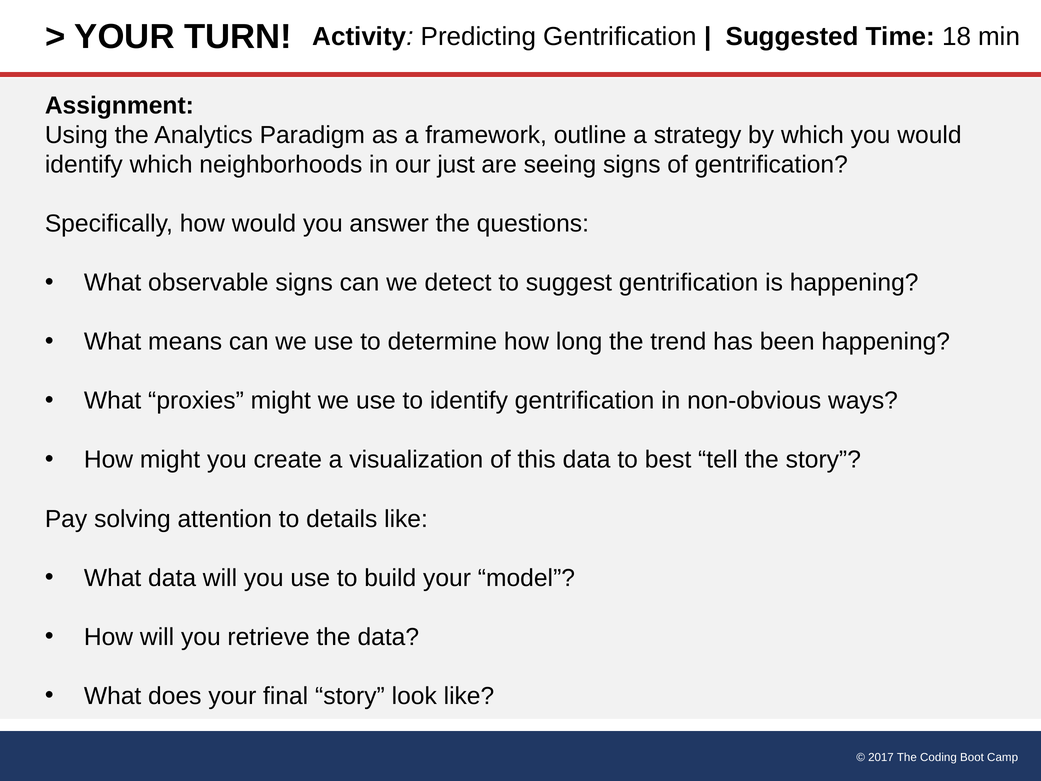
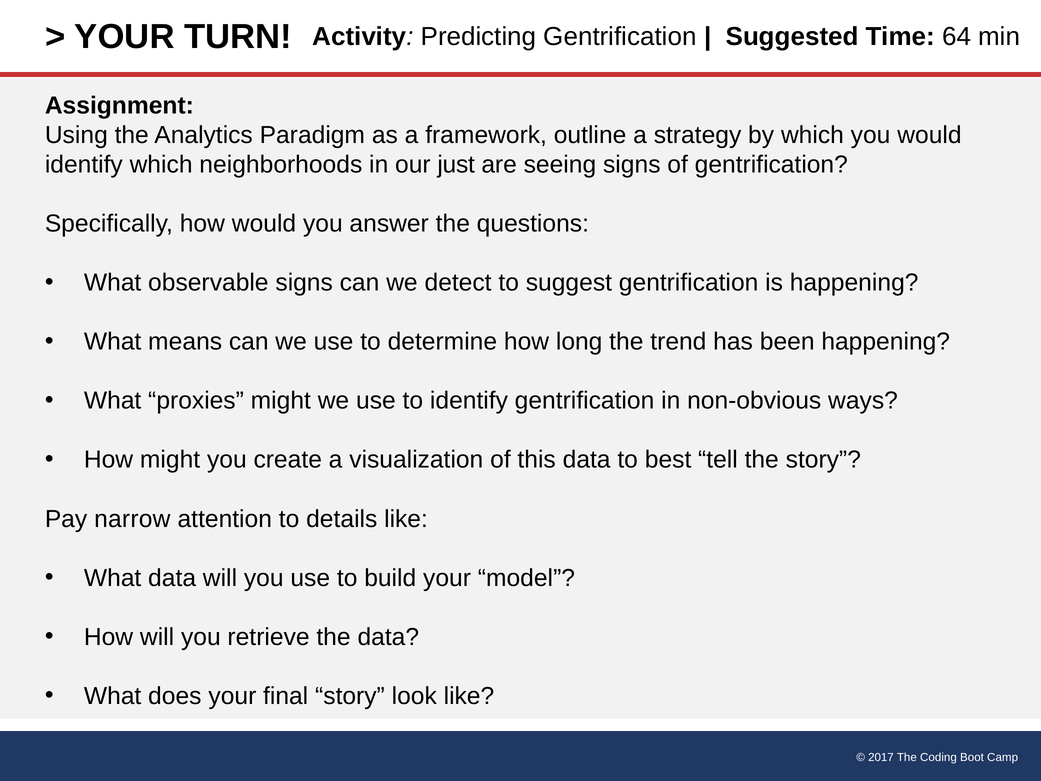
18: 18 -> 64
solving: solving -> narrow
